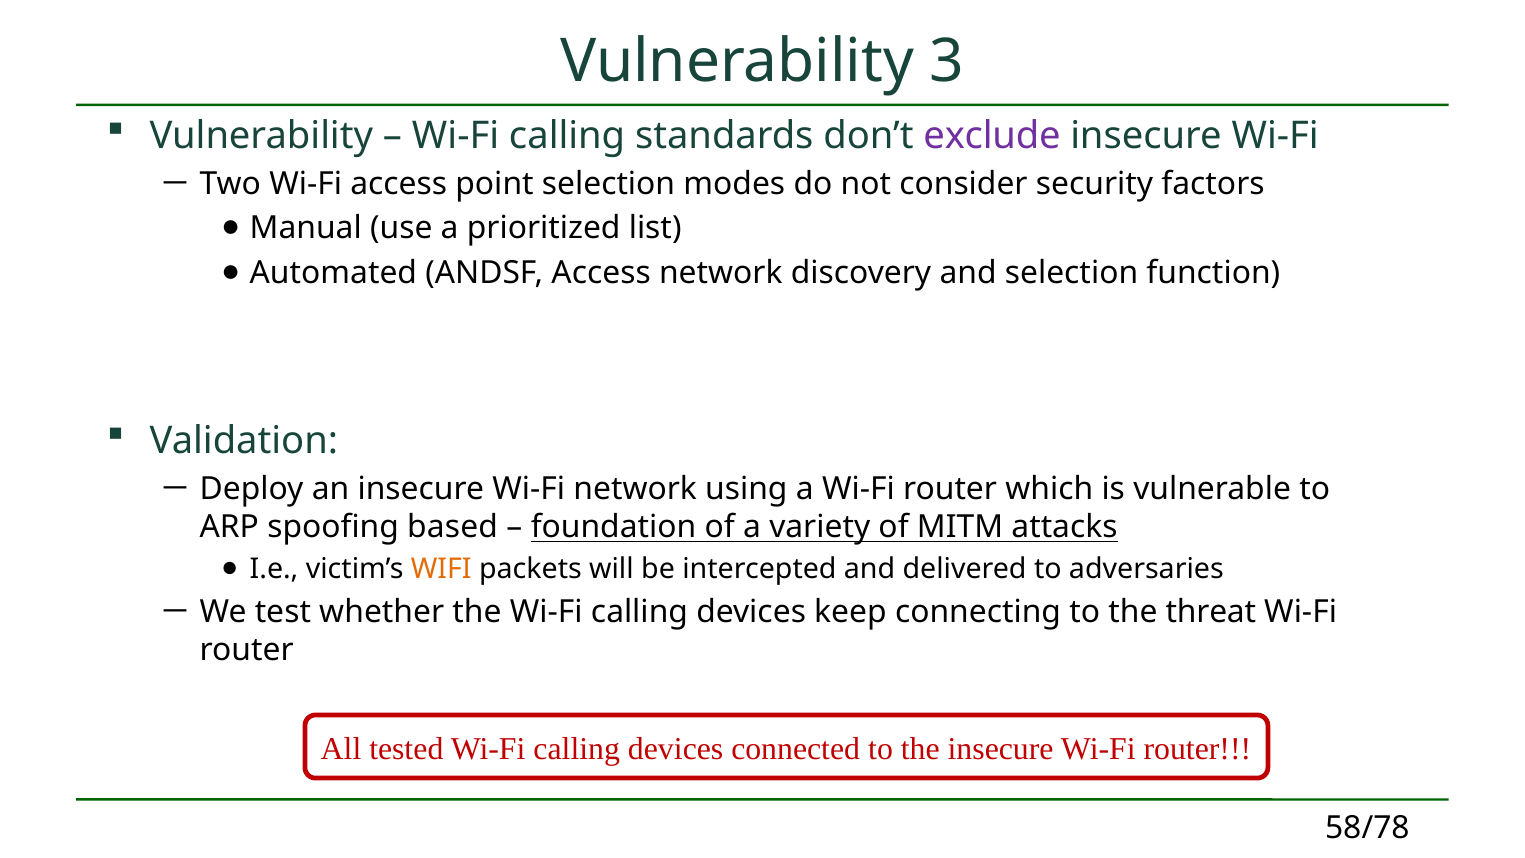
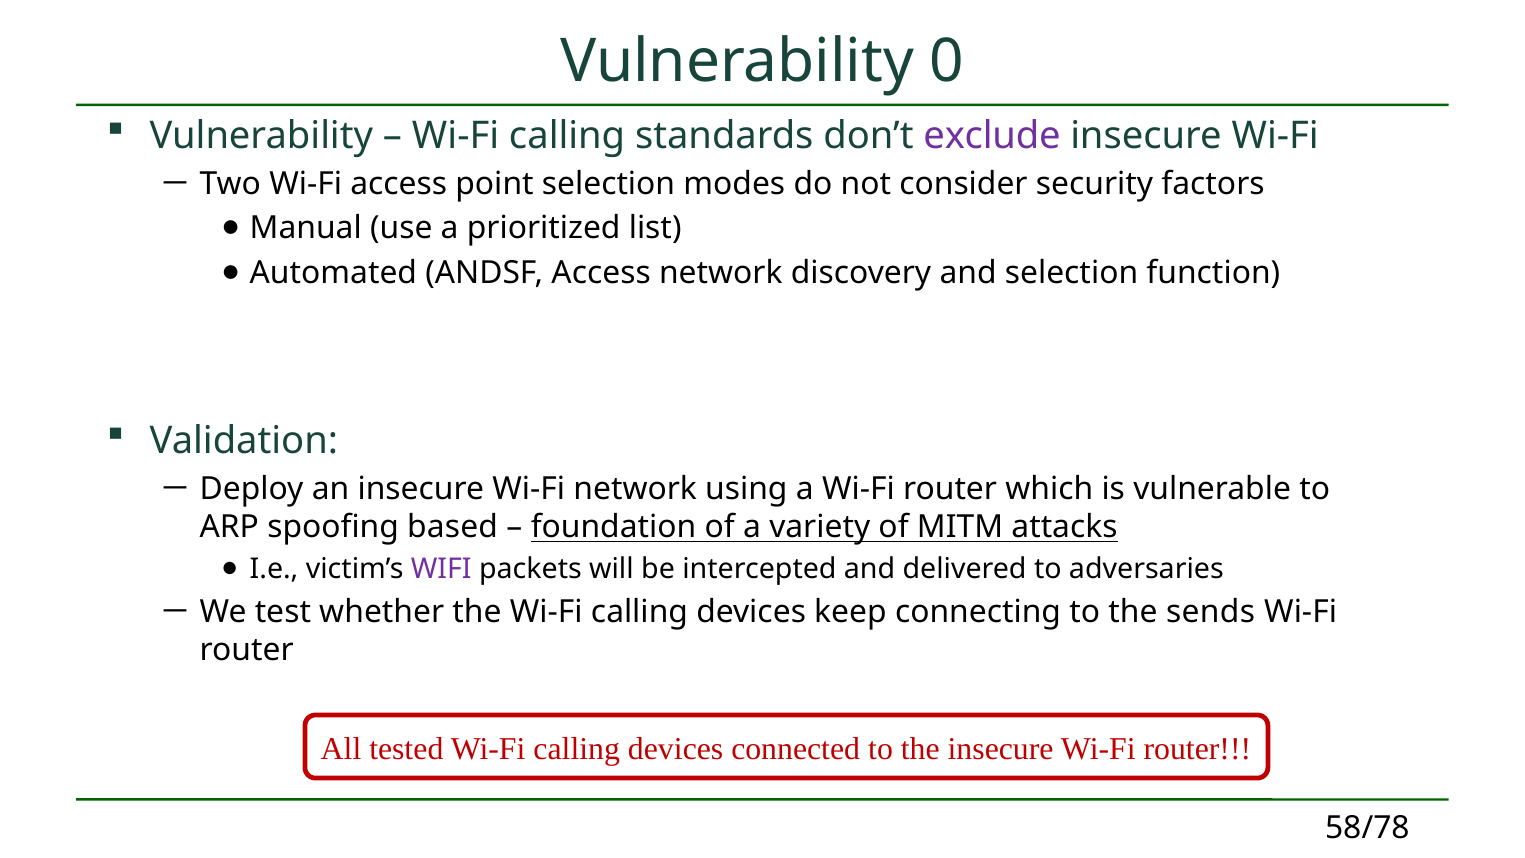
3: 3 -> 0
WIFI colour: orange -> purple
threat: threat -> sends
